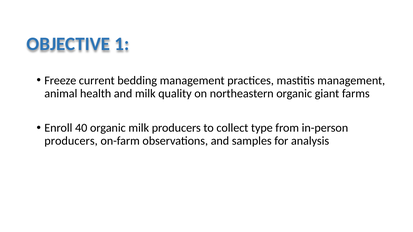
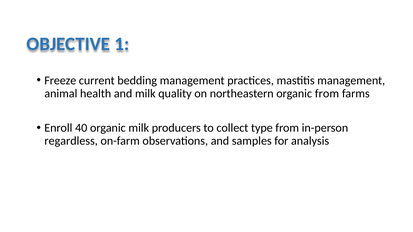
organic giant: giant -> from
producers at (71, 141): producers -> regardless
